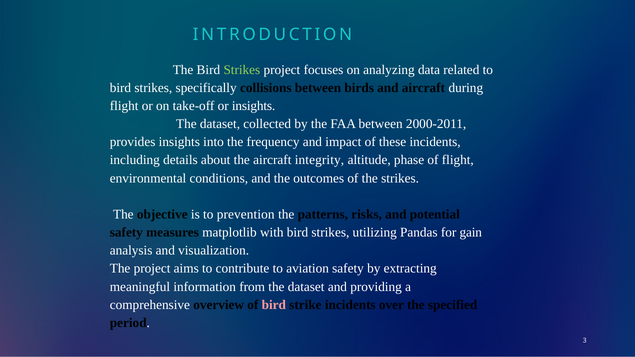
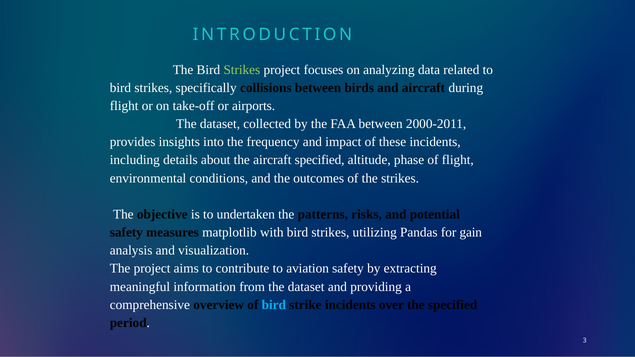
or insights: insights -> airports
aircraft integrity: integrity -> specified
prevention: prevention -> undertaken
bird at (274, 305) colour: pink -> light blue
